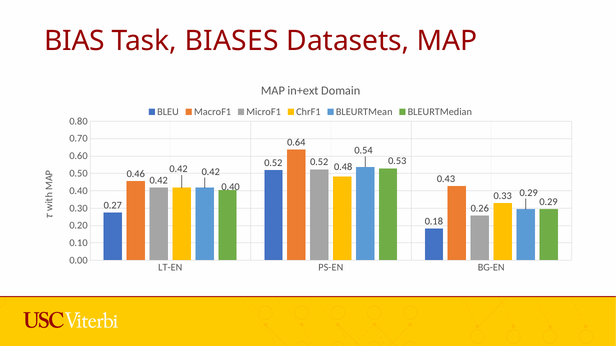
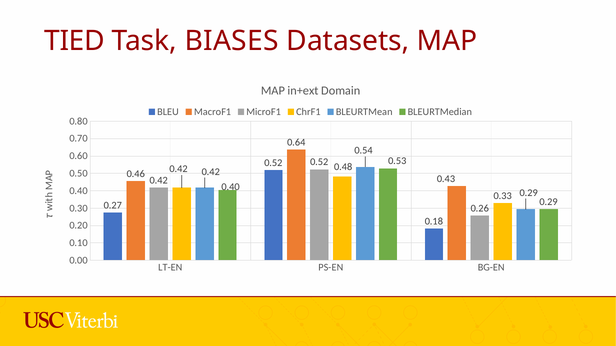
BIAS: BIAS -> TIED
